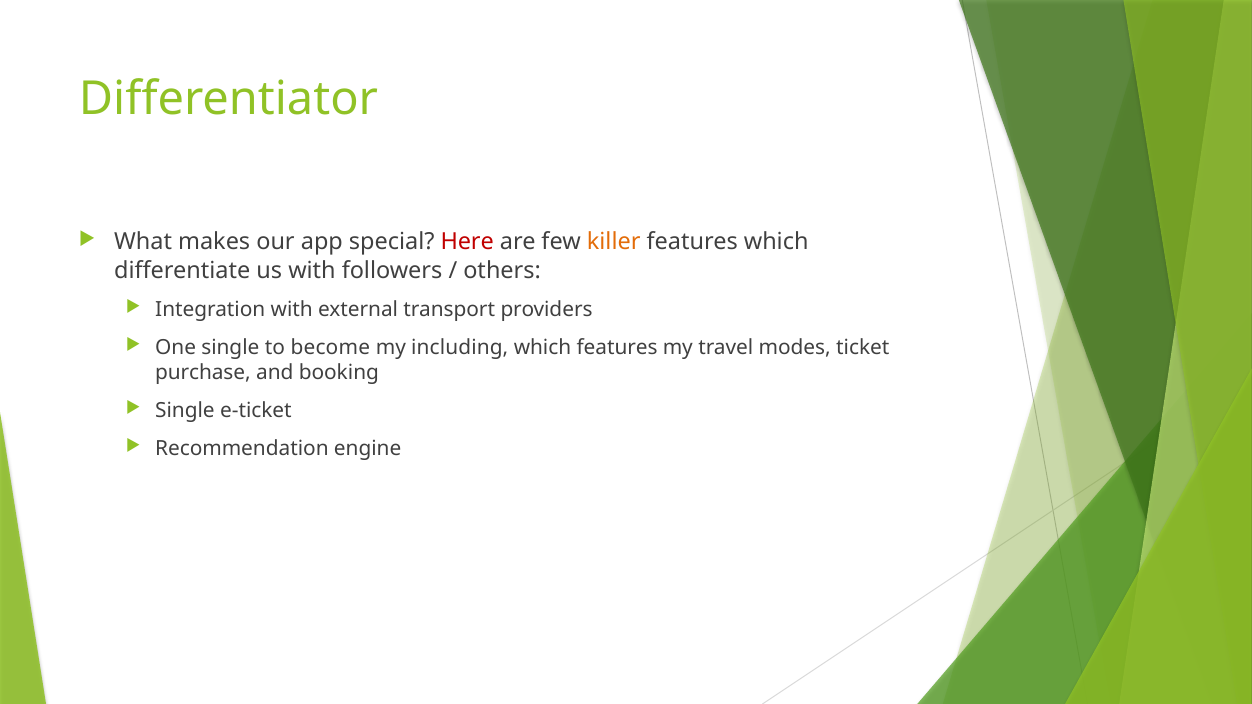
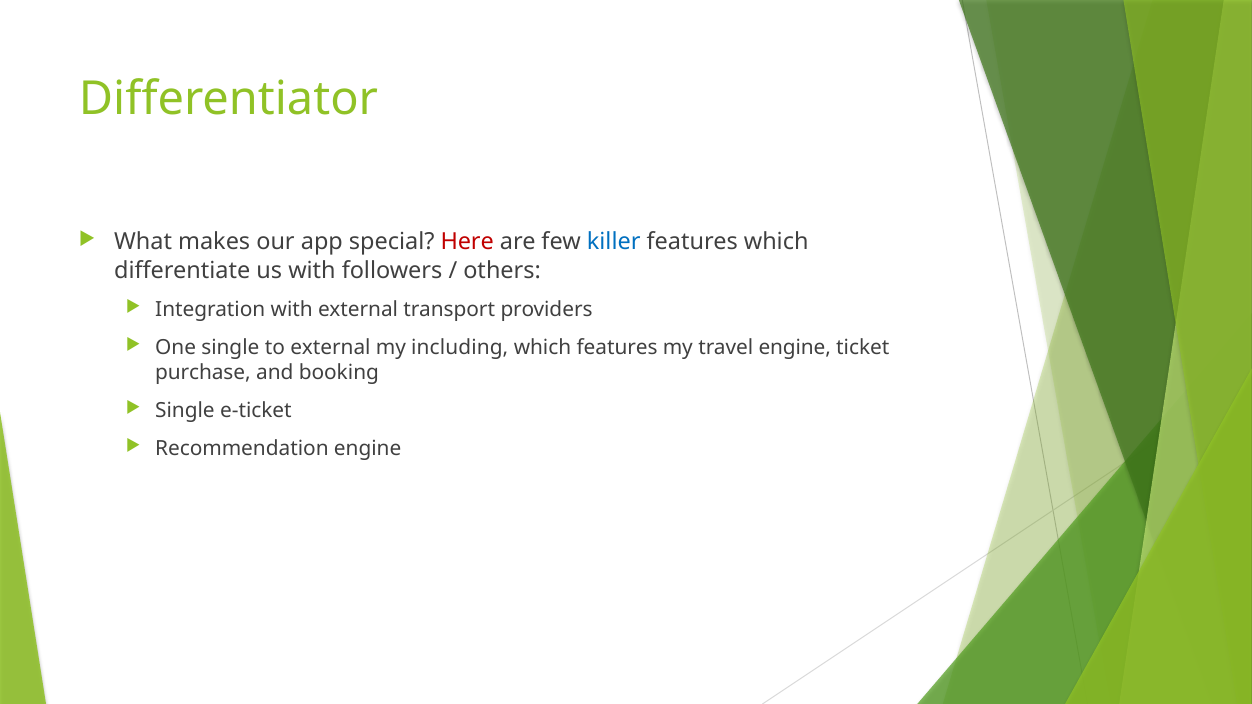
killer colour: orange -> blue
to become: become -> external
travel modes: modes -> engine
